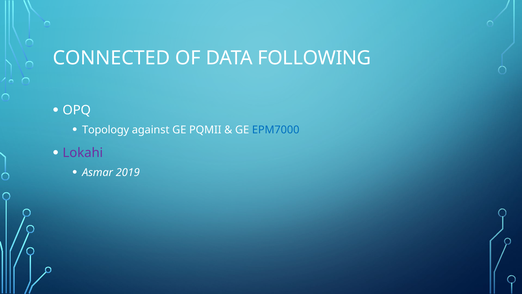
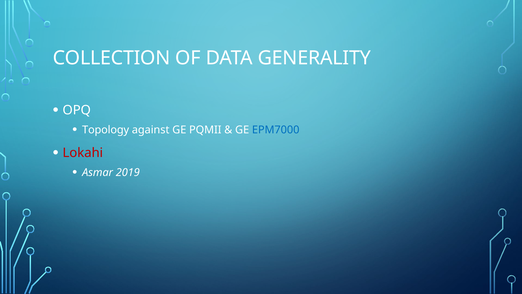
CONNECTED: CONNECTED -> COLLECTION
FOLLOWING: FOLLOWING -> GENERALITY
Lokahi colour: purple -> red
